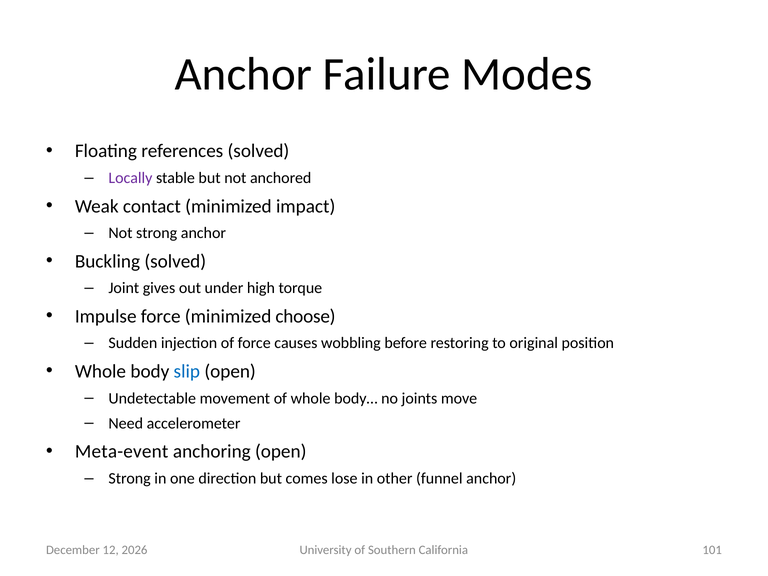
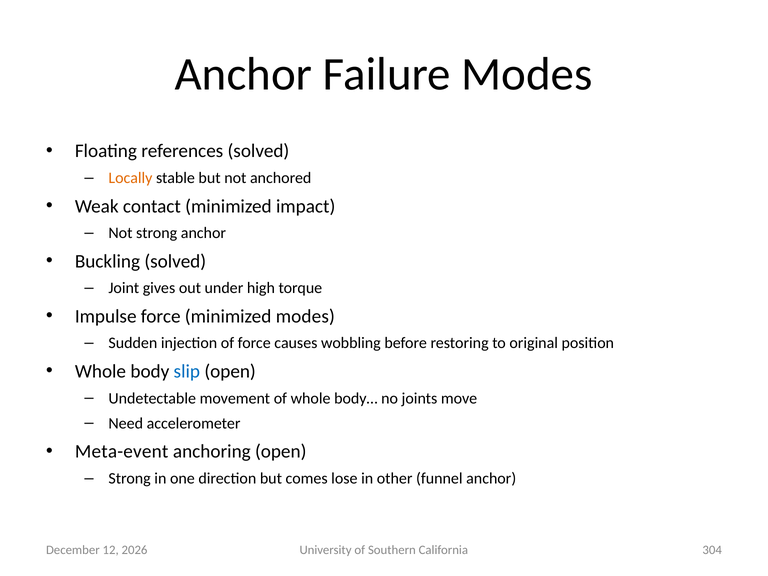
Locally colour: purple -> orange
minimized choose: choose -> modes
101: 101 -> 304
